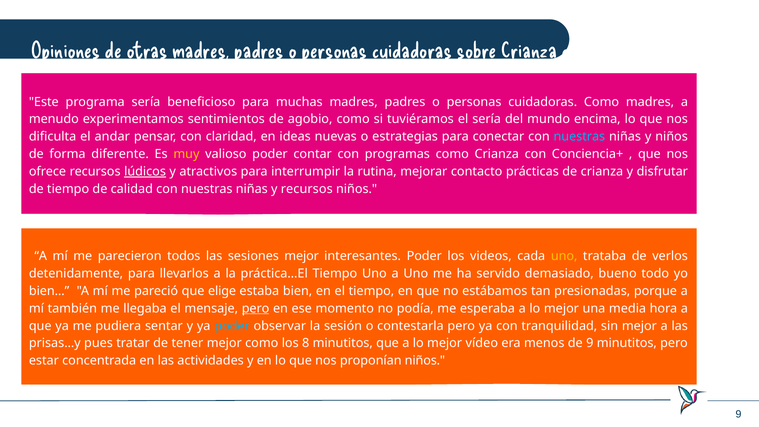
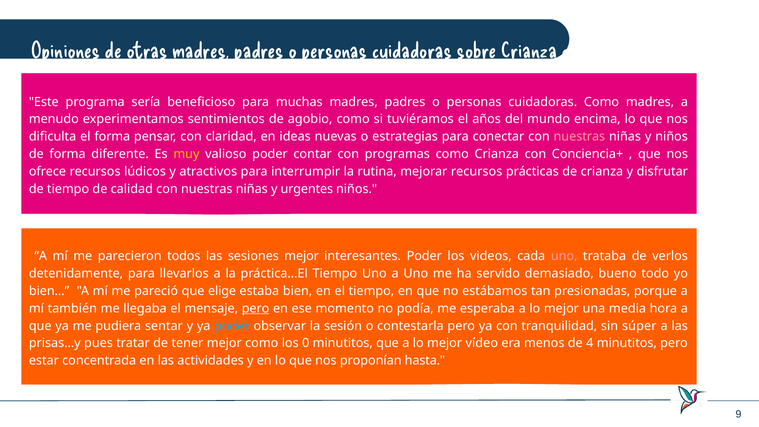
el sería: sería -> años
el andar: andar -> forma
nuestras at (579, 137) colour: light blue -> pink
lúdicos underline: present -> none
mejorar contacto: contacto -> recursos
y recursos: recursos -> urgentes
uno at (564, 256) colour: yellow -> pink
sin mejor: mejor -> súper
8: 8 -> 0
de 9: 9 -> 4
proponían niños: niños -> hasta
